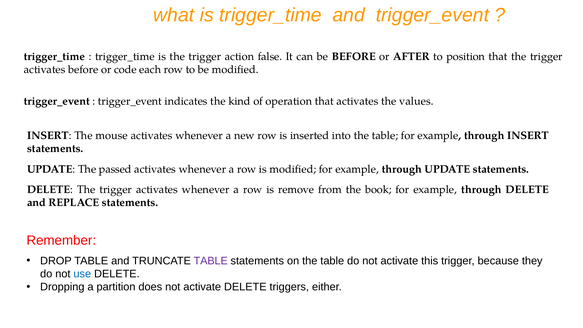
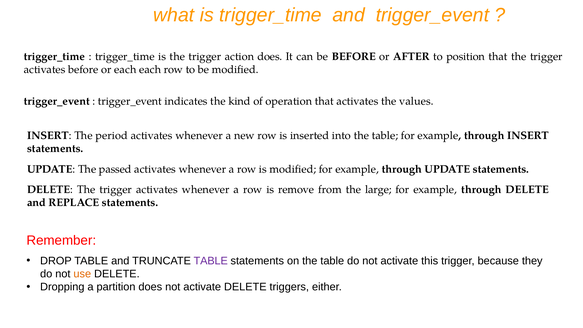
action false: false -> does
or code: code -> each
mouse: mouse -> period
book: book -> large
use colour: blue -> orange
